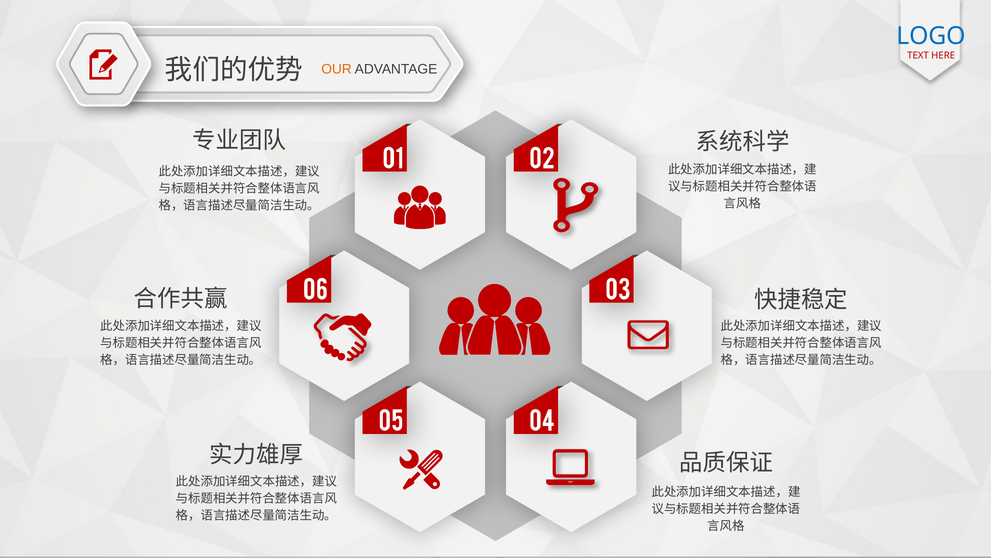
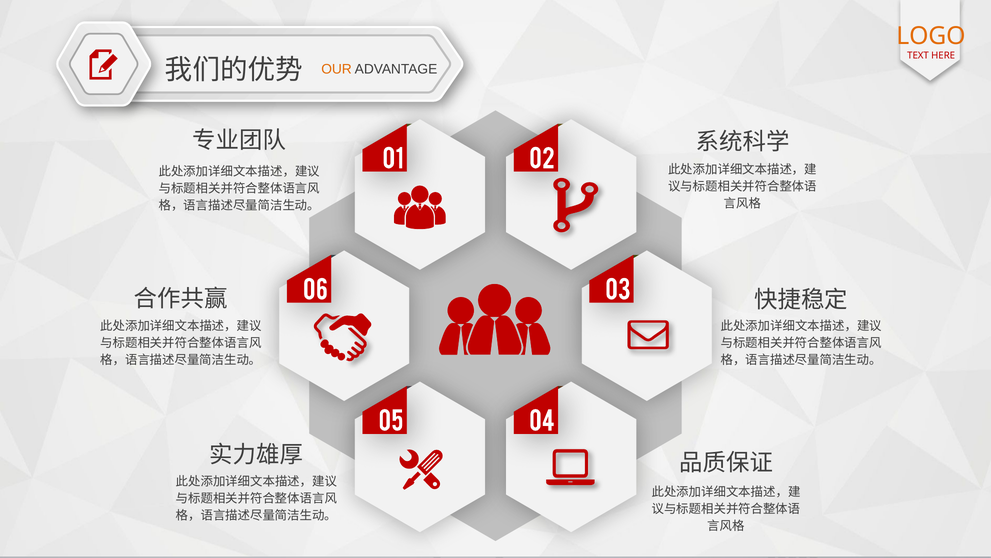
LOGO colour: blue -> orange
